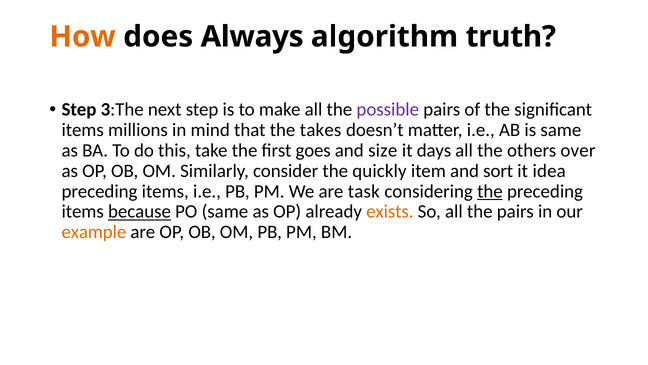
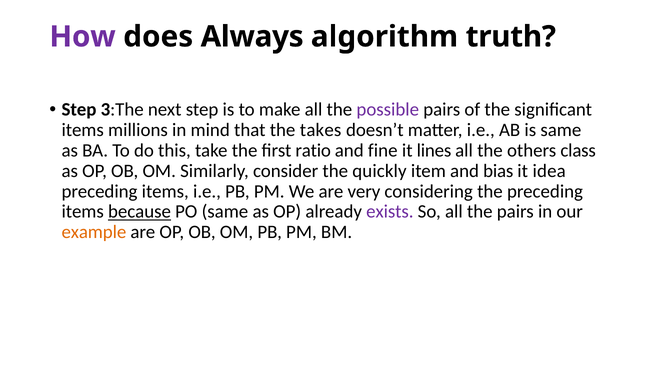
How colour: orange -> purple
goes: goes -> ratio
size: size -> fine
days: days -> lines
over: over -> class
sort: sort -> bias
task: task -> very
the at (490, 191) underline: present -> none
exists colour: orange -> purple
